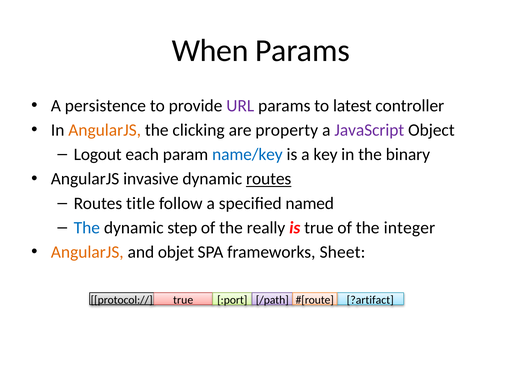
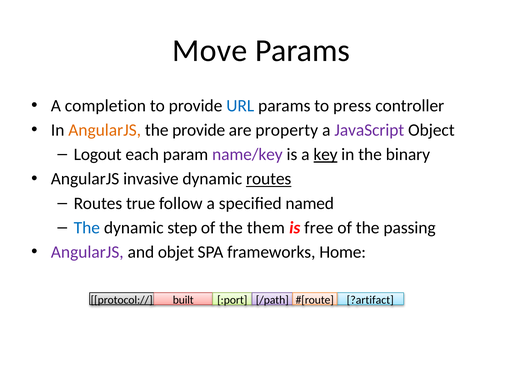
When: When -> Move
persistence: persistence -> completion
URL colour: purple -> blue
latest: latest -> press
the clicking: clicking -> provide
name/key colour: blue -> purple
key underline: none -> present
title: title -> true
really: really -> them
is true: true -> free
integer: integer -> passing
AngularJS at (87, 252) colour: orange -> purple
Sheet: Sheet -> Home
protocol:// true: true -> built
